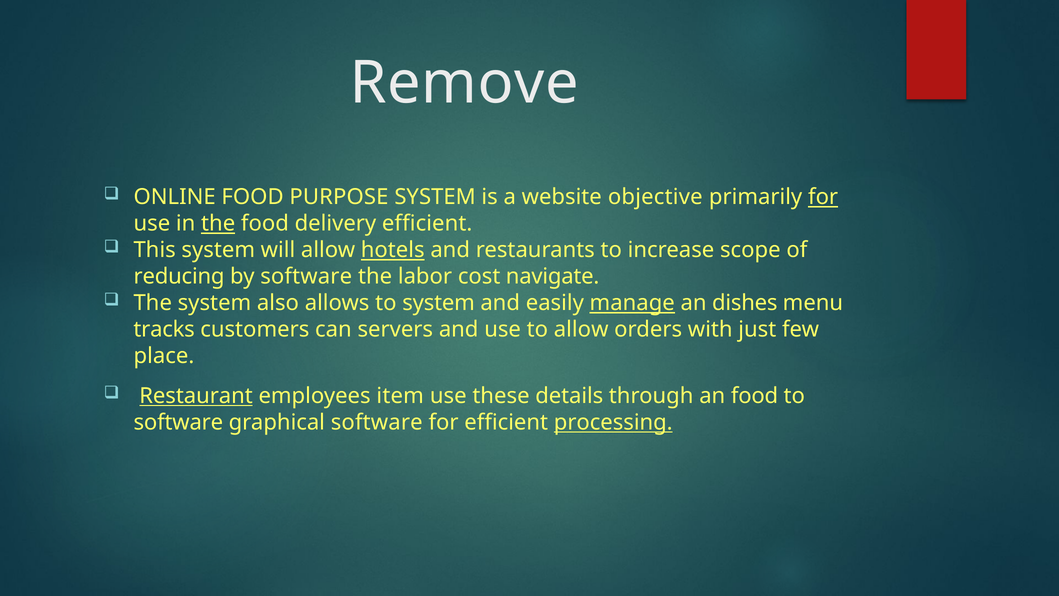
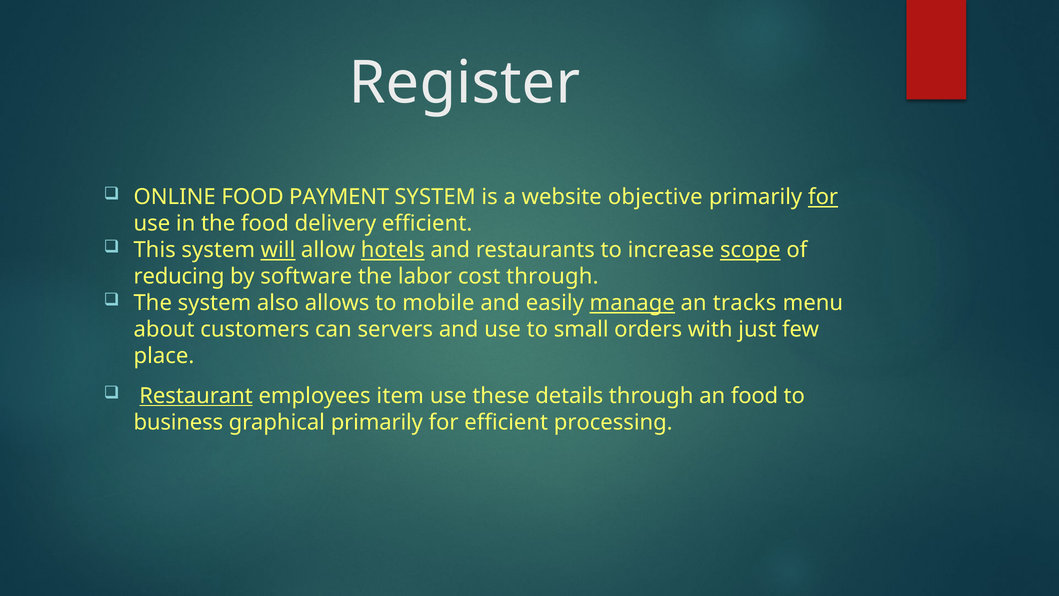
Remove: Remove -> Register
PURPOSE: PURPOSE -> PAYMENT
the at (218, 224) underline: present -> none
will underline: none -> present
scope underline: none -> present
cost navigate: navigate -> through
to system: system -> mobile
dishes: dishes -> tracks
tracks: tracks -> about
to allow: allow -> small
software at (178, 422): software -> business
graphical software: software -> primarily
processing underline: present -> none
